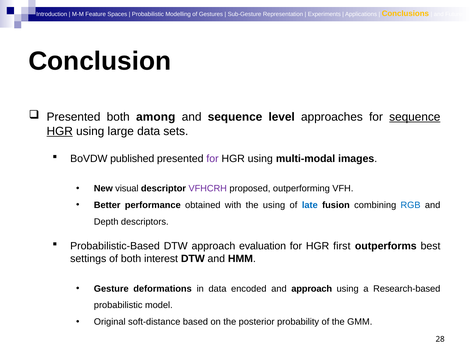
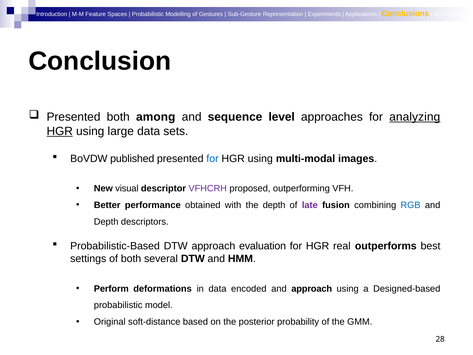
for sequence: sequence -> analyzing
for at (213, 159) colour: purple -> blue
the using: using -> depth
late colour: blue -> purple
first: first -> real
interest: interest -> several
Gesture: Gesture -> Perform
Research-based: Research-based -> Designed-based
